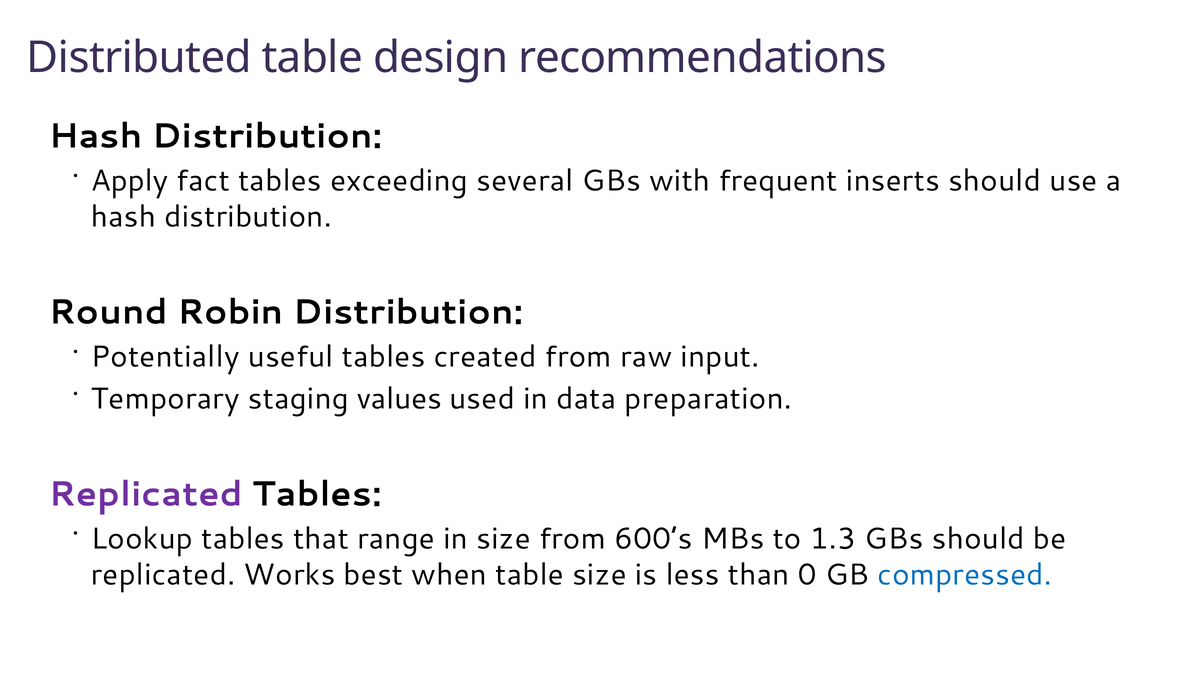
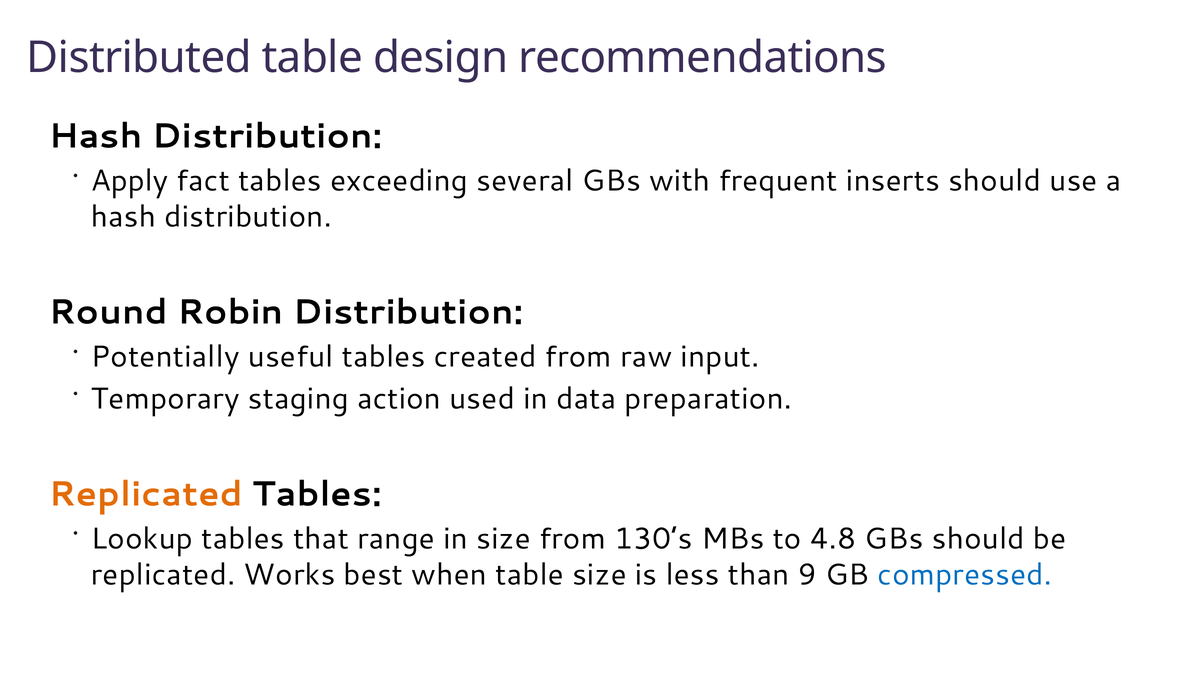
values: values -> action
Replicated at (146, 494) colour: purple -> orange
600’s: 600’s -> 130’s
1.3: 1.3 -> 4.8
0: 0 -> 9
